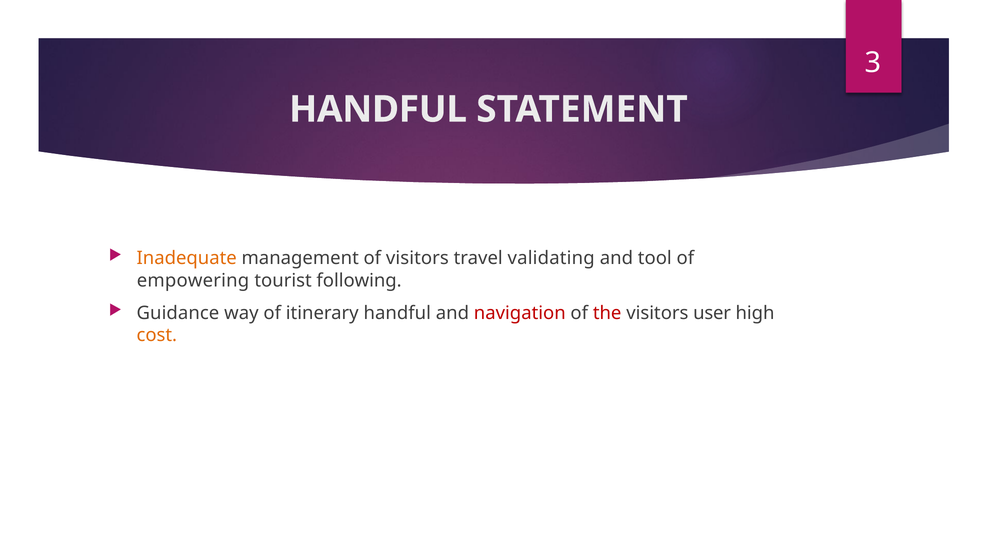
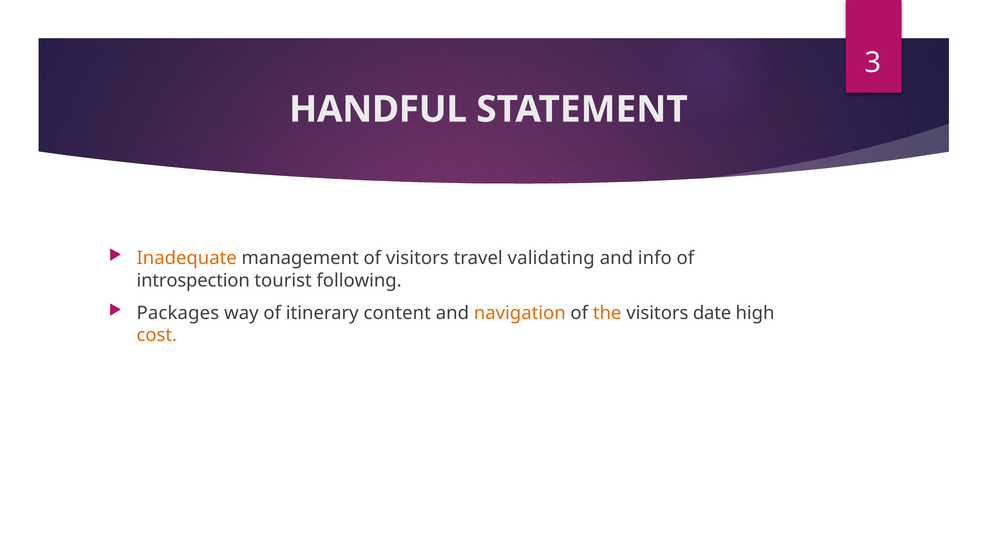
tool: tool -> info
empowering: empowering -> introspection
Guidance: Guidance -> Packages
itinerary handful: handful -> content
navigation colour: red -> orange
the colour: red -> orange
user: user -> date
